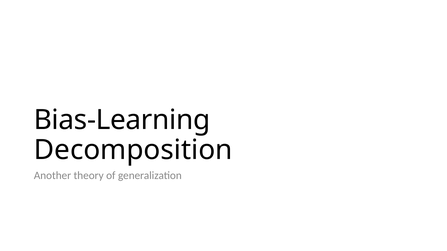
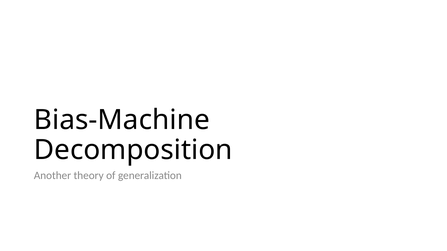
Bias-Learning: Bias-Learning -> Bias-Machine
